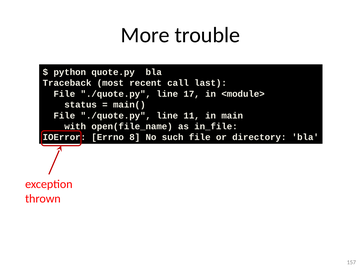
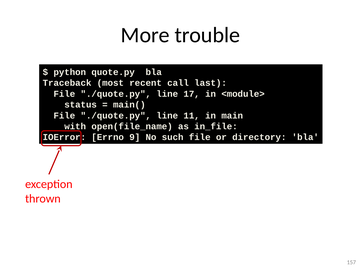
8: 8 -> 9
